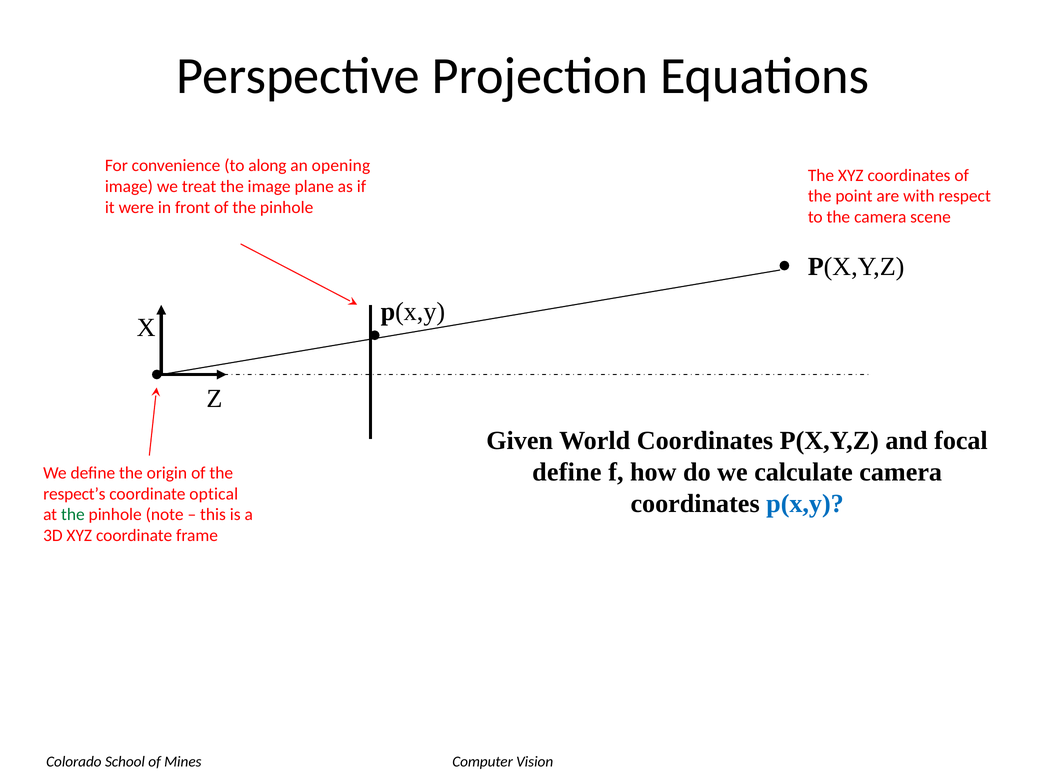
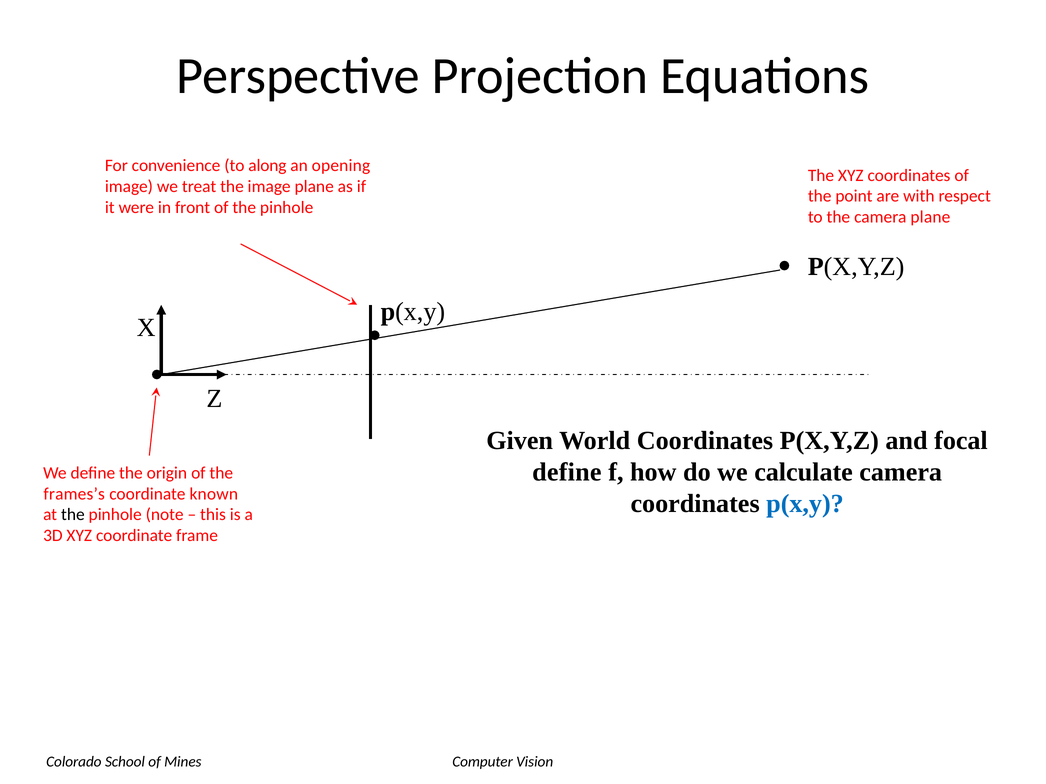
camera scene: scene -> plane
respect’s: respect’s -> frames’s
optical: optical -> known
the at (73, 515) colour: green -> black
